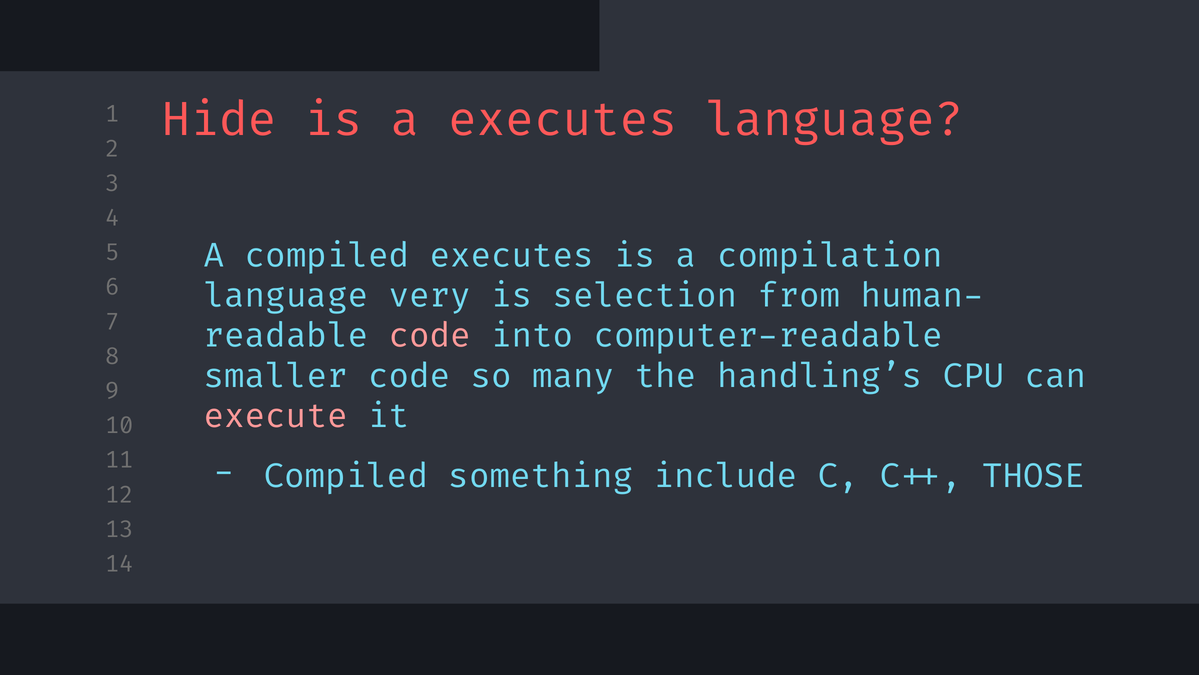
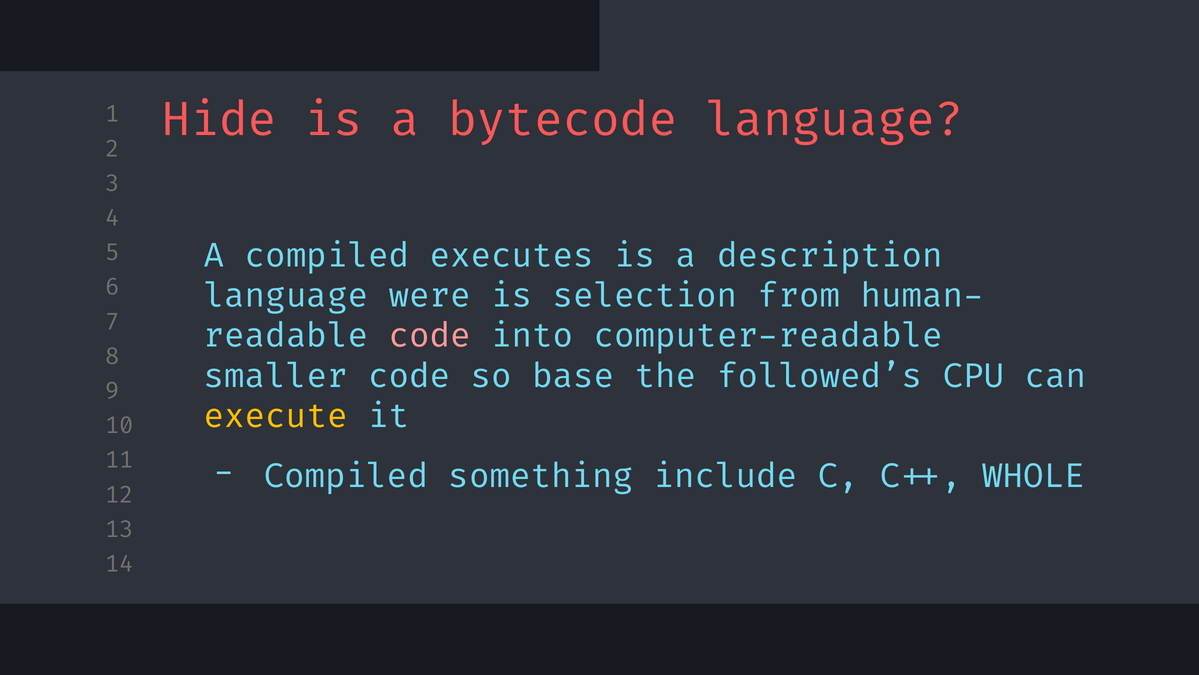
a executes: executes -> bytecode
compilation: compilation -> description
very: very -> were
many: many -> base
handling’s: handling’s -> followed’s
execute colour: pink -> yellow
THOSE: THOSE -> WHOLE
